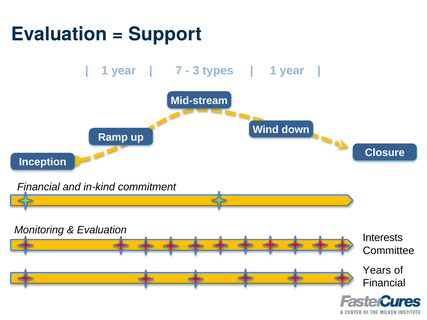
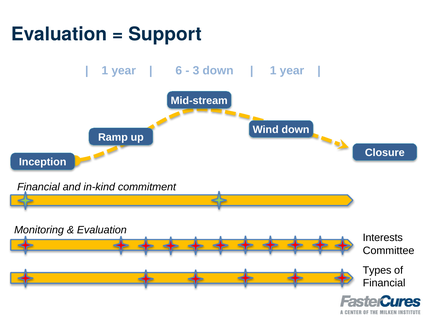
7: 7 -> 6
3 types: types -> down
Years: Years -> Types
